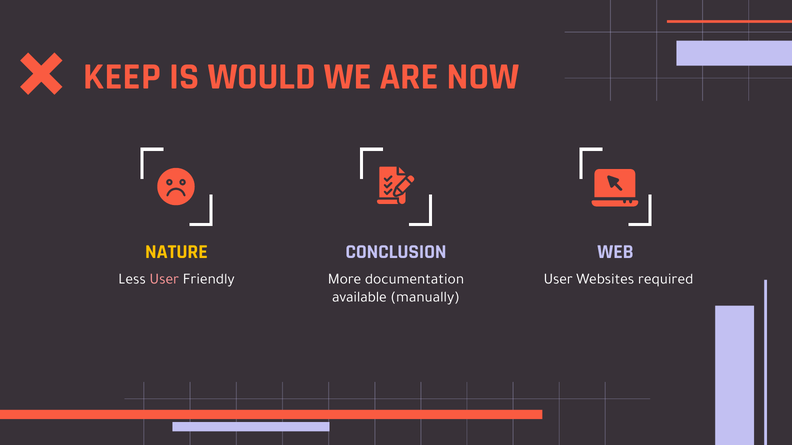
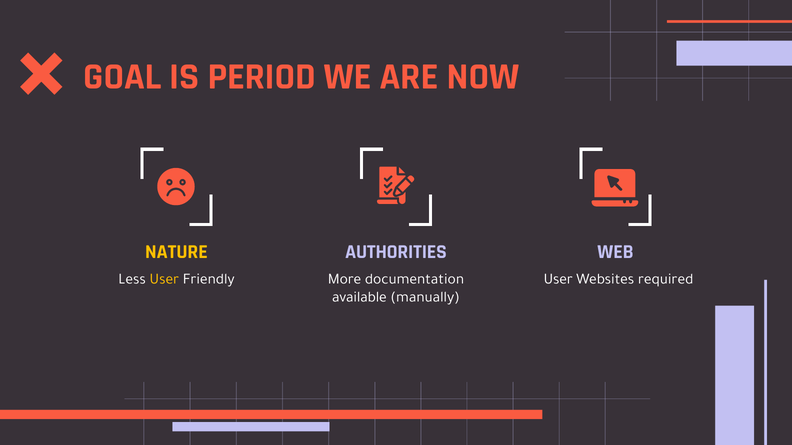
KEEP: KEEP -> GOAL
WOULD: WOULD -> PERIOD
CONCLUSION: CONCLUSION -> AUTHORITIES
User at (164, 279) colour: pink -> yellow
